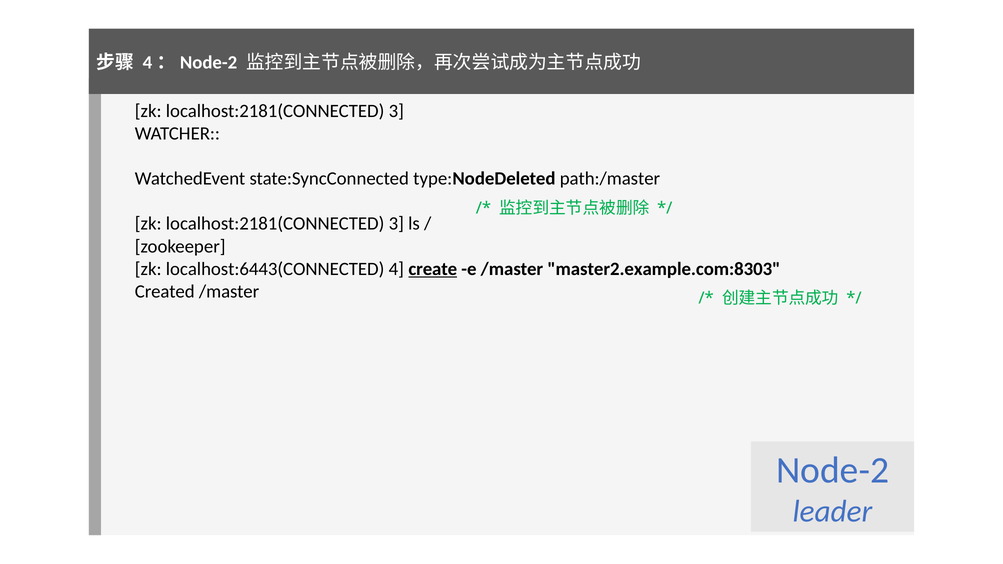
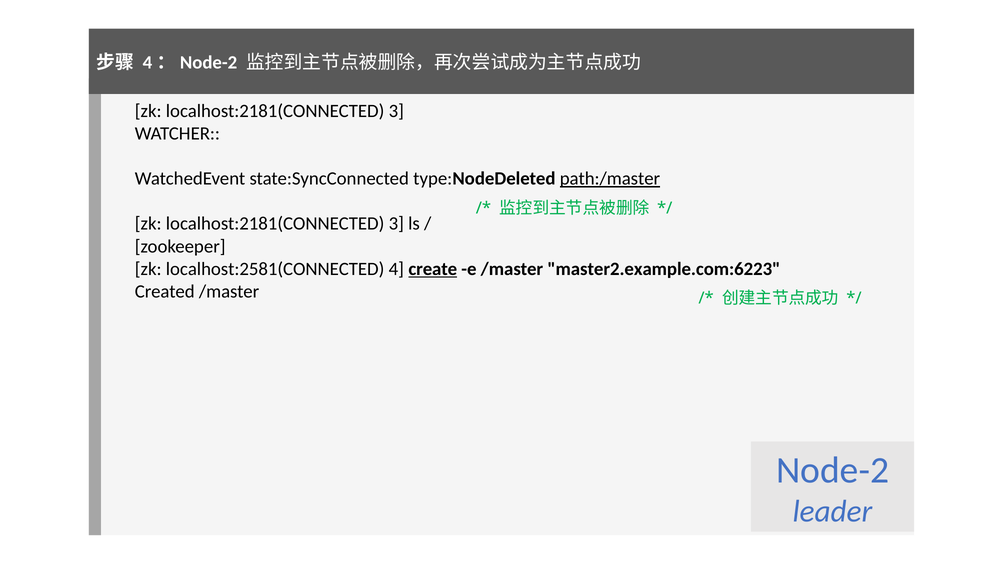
path:/master underline: none -> present
localhost:6443(CONNECTED: localhost:6443(CONNECTED -> localhost:2581(CONNECTED
master2.example.com:8303: master2.example.com:8303 -> master2.example.com:6223
